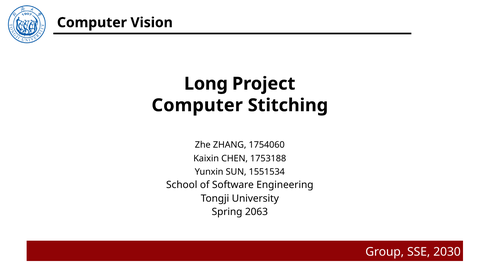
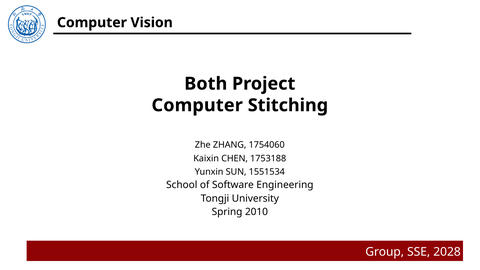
Long: Long -> Both
2063: 2063 -> 2010
2030: 2030 -> 2028
